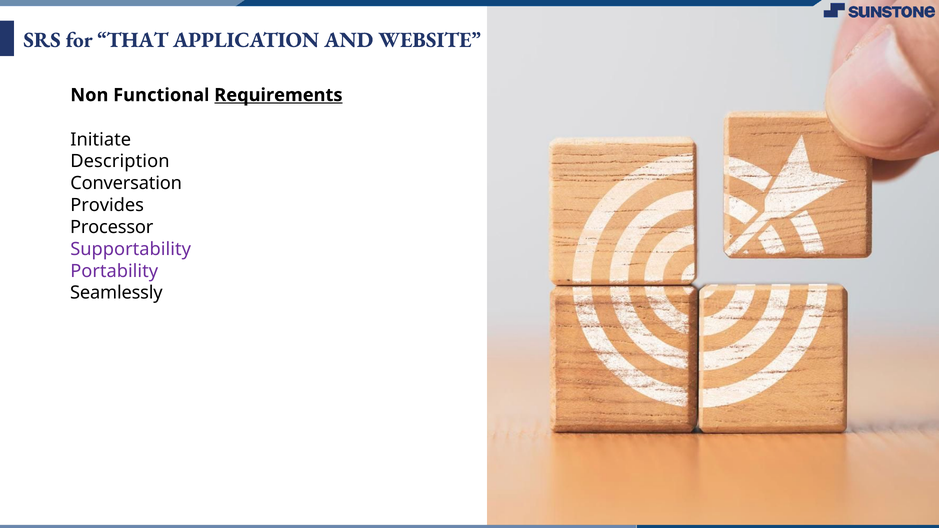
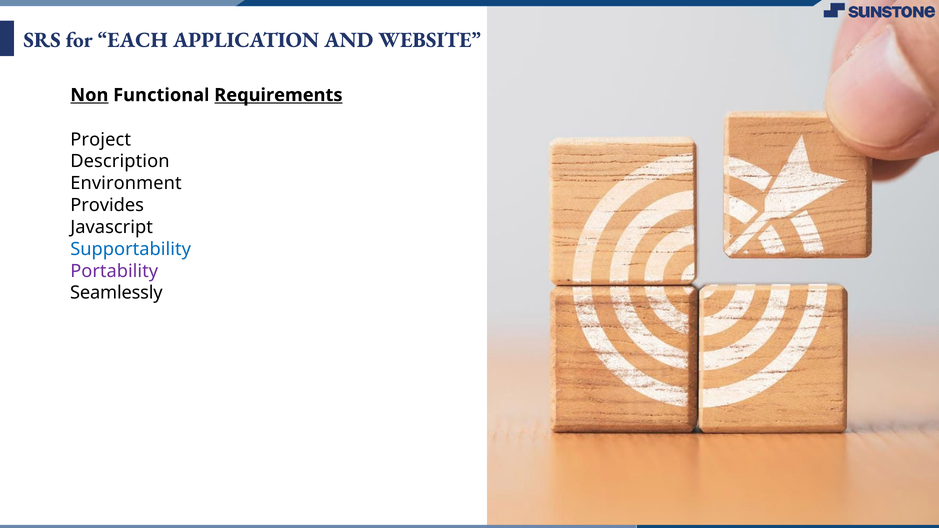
THAT: THAT -> EACH
Non underline: none -> present
Initiate: Initiate -> Project
Conversation: Conversation -> Environment
Processor: Processor -> Javascript
Supportability colour: purple -> blue
